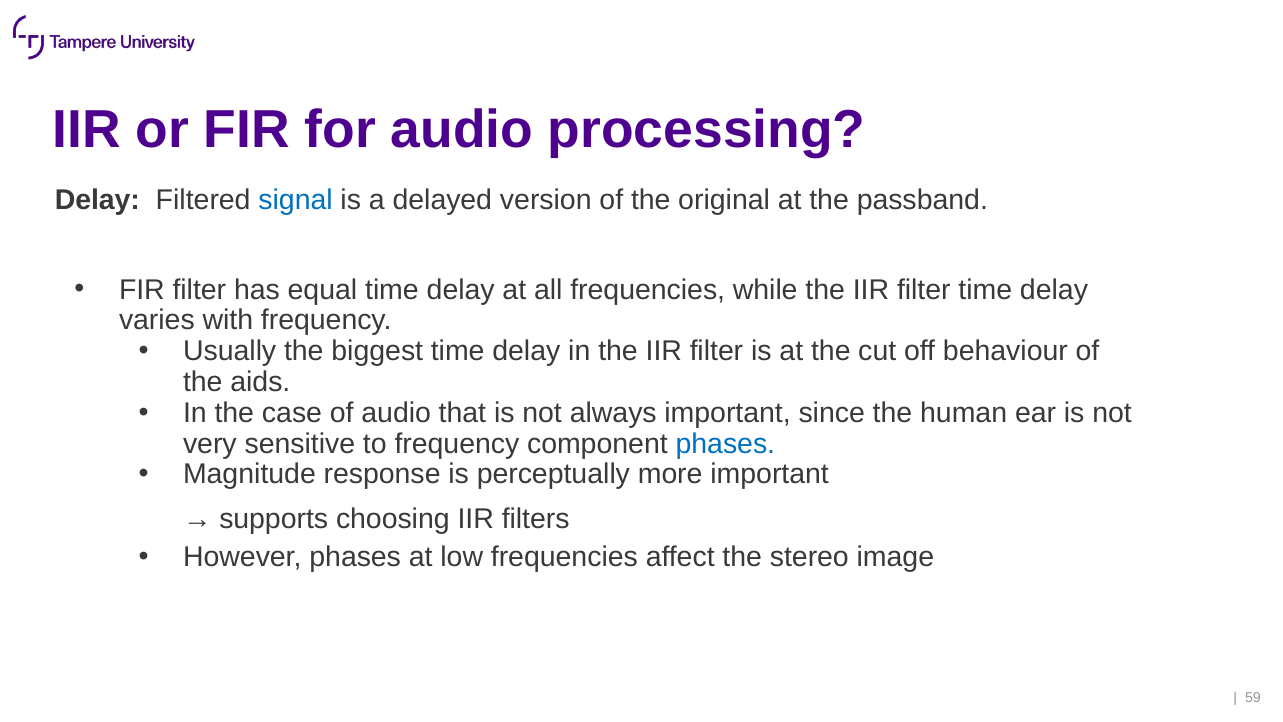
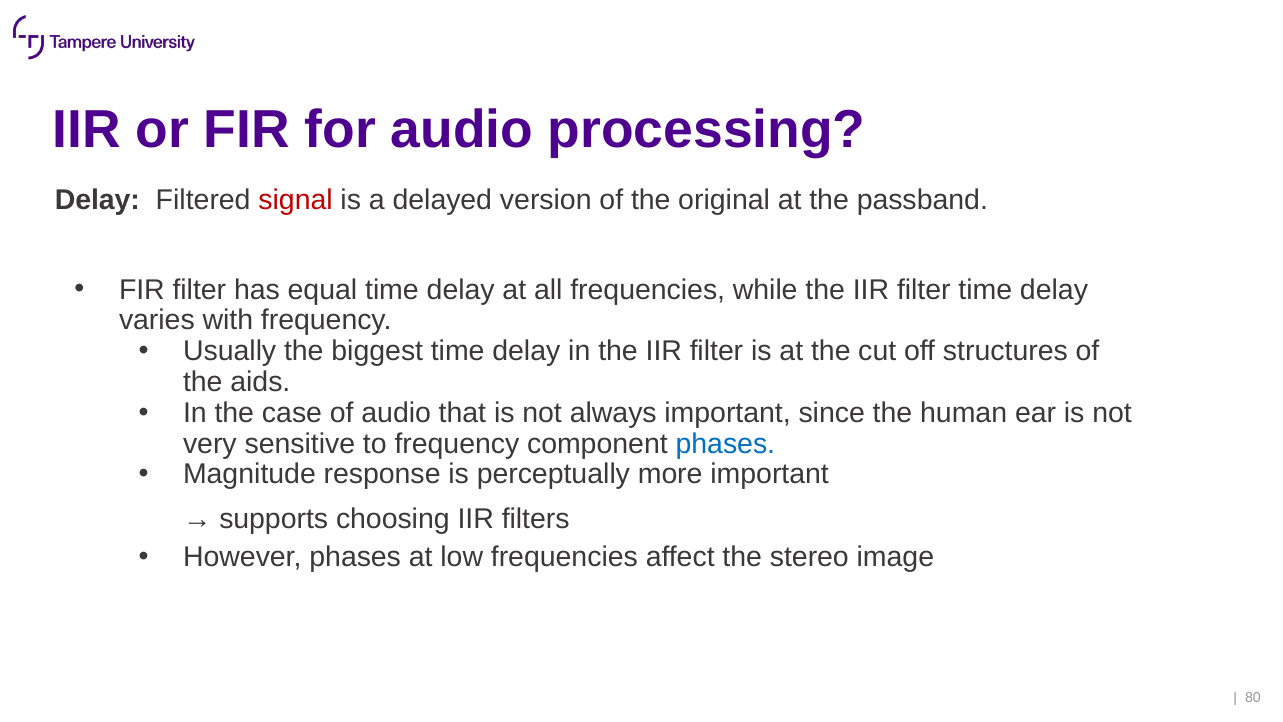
signal colour: blue -> red
behaviour: behaviour -> structures
59: 59 -> 80
